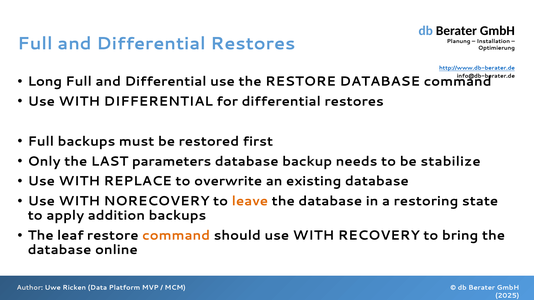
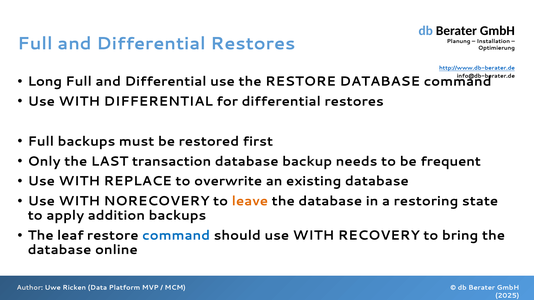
parameters: parameters -> transaction
stabilize: stabilize -> frequent
command at (176, 236) colour: orange -> blue
